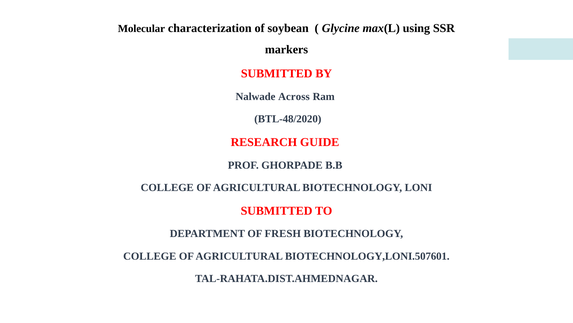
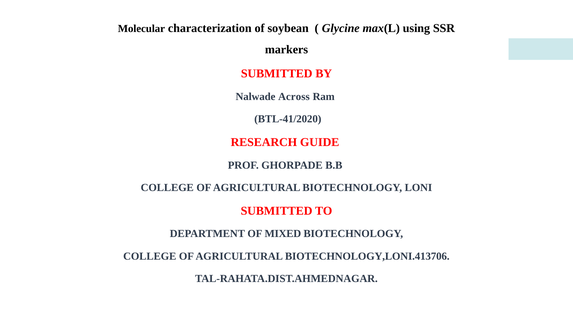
BTL-48/2020: BTL-48/2020 -> BTL-41/2020
FRESH: FRESH -> MIXED
BIOTECHNOLOGY,LONI.507601: BIOTECHNOLOGY,LONI.507601 -> BIOTECHNOLOGY,LONI.413706
